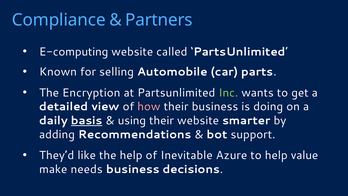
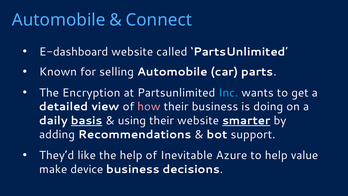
Compliance at (59, 20): Compliance -> Automobile
Partners: Partners -> Connect
E-computing: E-computing -> E-dashboard
Inc colour: light green -> light blue
smarter underline: none -> present
needs: needs -> device
